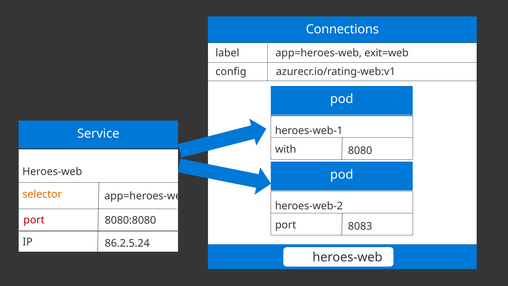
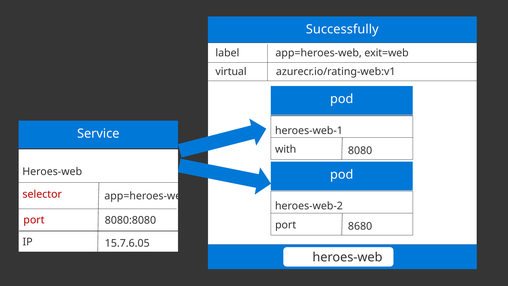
Connections: Connections -> Successfully
config: config -> virtual
selector colour: orange -> red
8083: 8083 -> 8680
86.2.5.24: 86.2.5.24 -> 15.7.6.05
